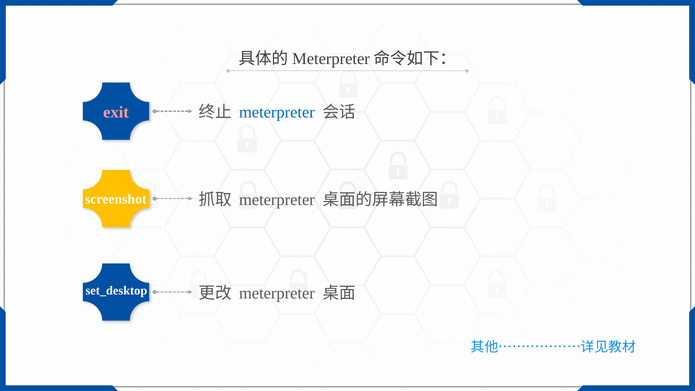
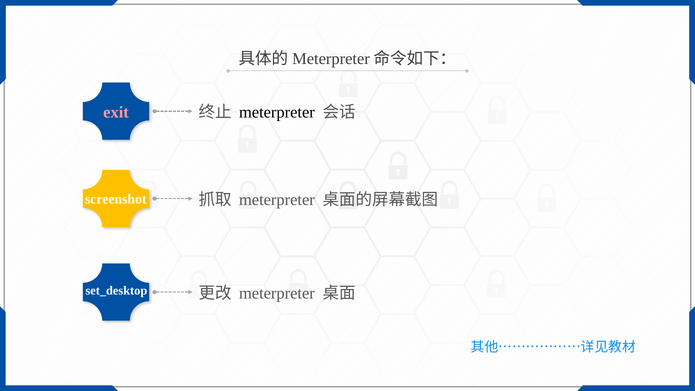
meterpreter at (277, 112) colour: blue -> black
